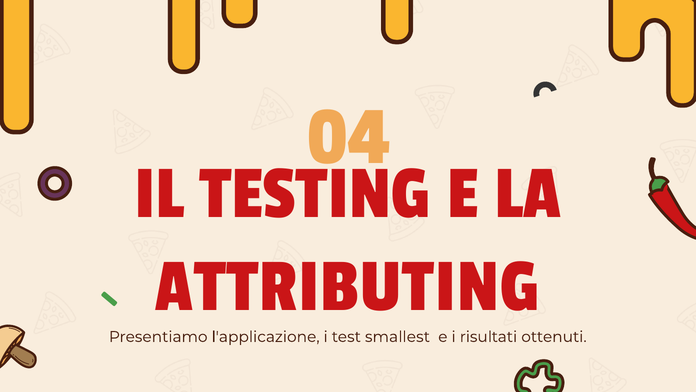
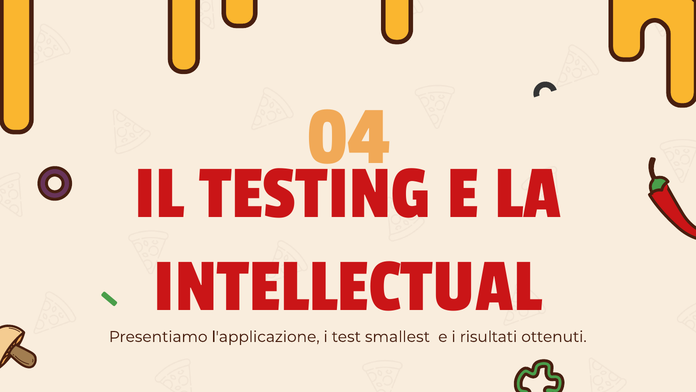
ATTRIBUTING: ATTRIBUTING -> INTELLECTUAL
